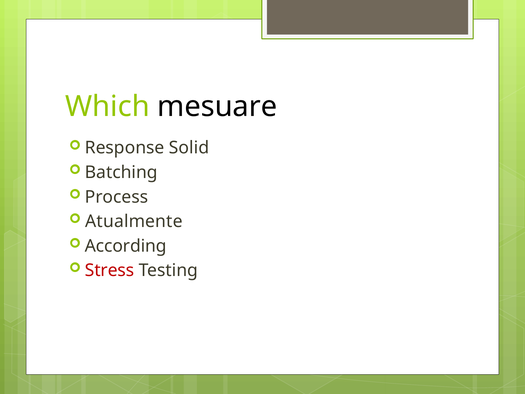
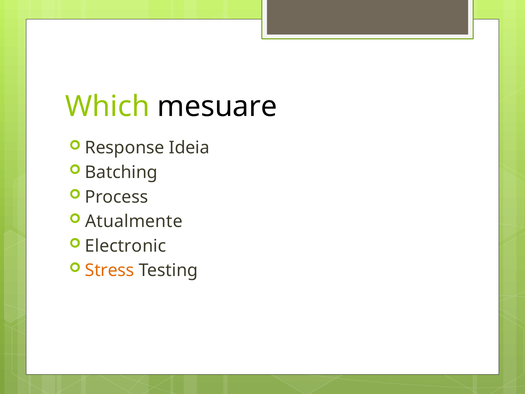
Solid: Solid -> Ideia
According: According -> Electronic
Stress colour: red -> orange
